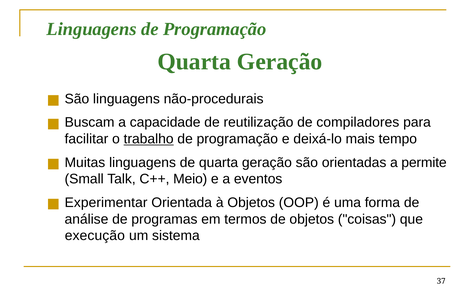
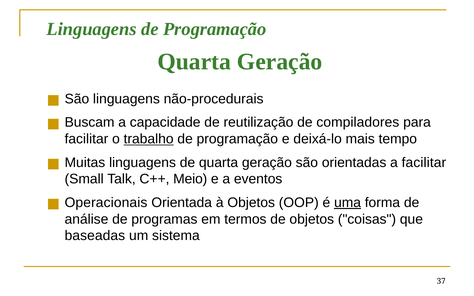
a permite: permite -> facilitar
Experimentar: Experimentar -> Operacionais
uma underline: none -> present
execução: execução -> baseadas
